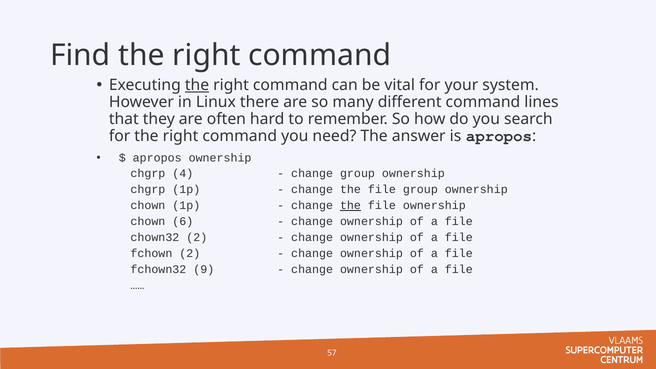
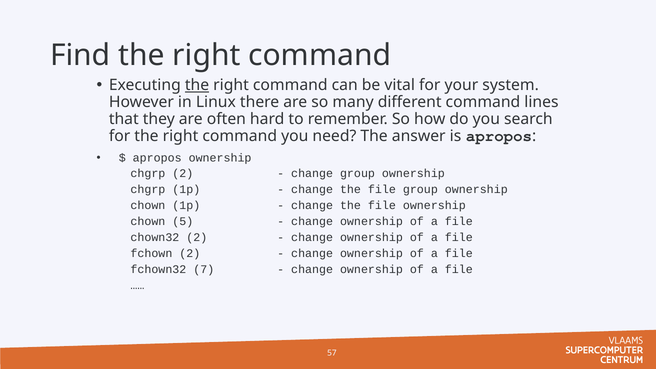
chgrp 4: 4 -> 2
the at (350, 206) underline: present -> none
6: 6 -> 5
9: 9 -> 7
